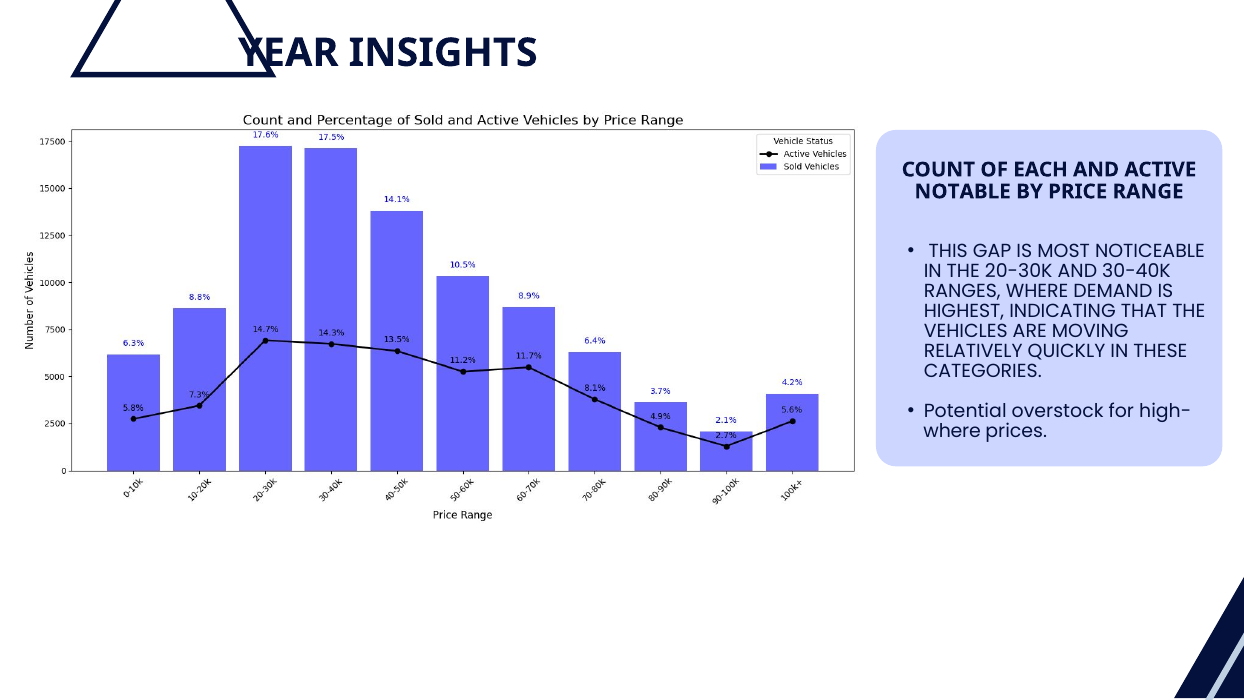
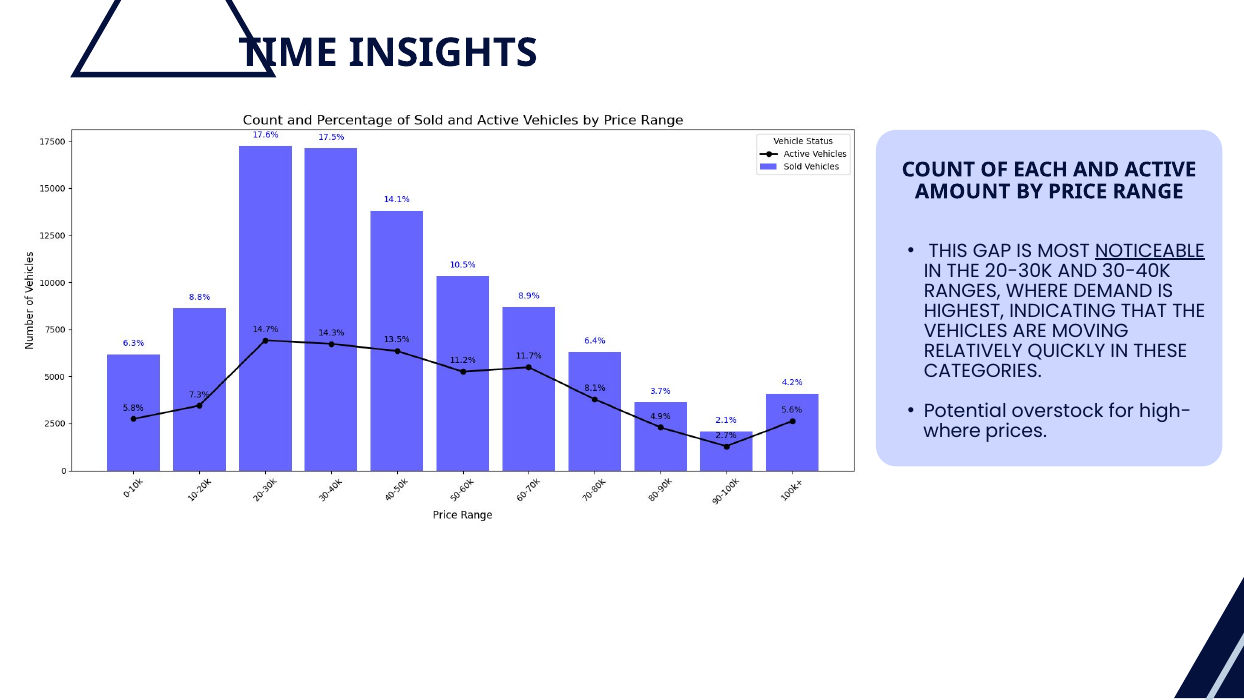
YEAR: YEAR -> TIME
NOTABLE: NOTABLE -> AMOUNT
NOTICEABLE underline: none -> present
